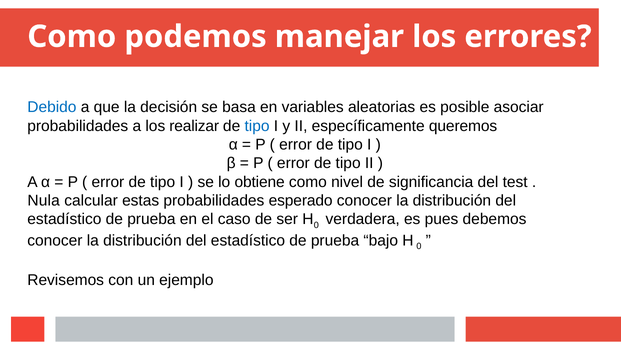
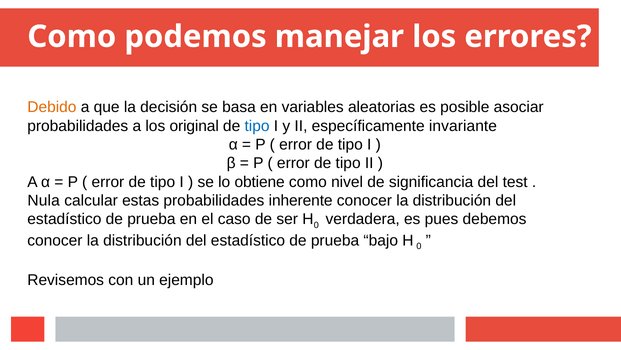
Debido colour: blue -> orange
realizar: realizar -> original
queremos: queremos -> invariante
esperado: esperado -> inherente
